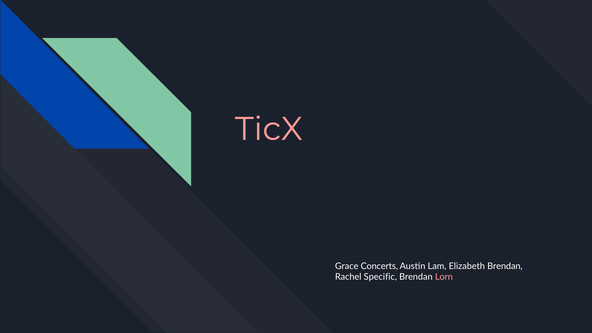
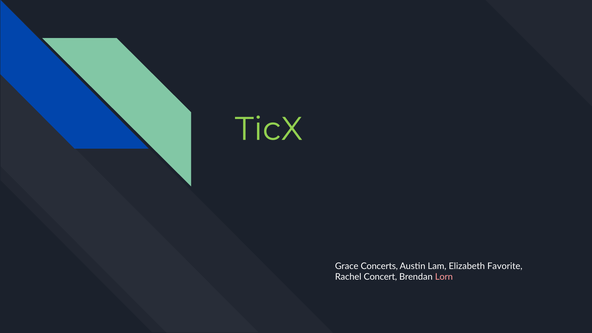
TicX colour: pink -> light green
Elizabeth Brendan: Brendan -> Favorite
Specific: Specific -> Concert
